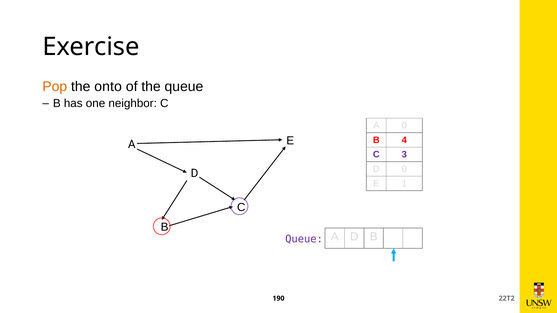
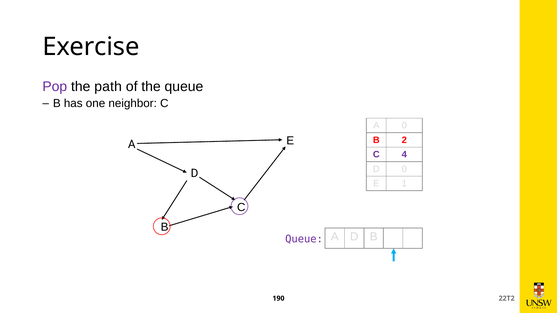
Pop colour: orange -> purple
onto: onto -> path
4: 4 -> 2
3: 3 -> 4
